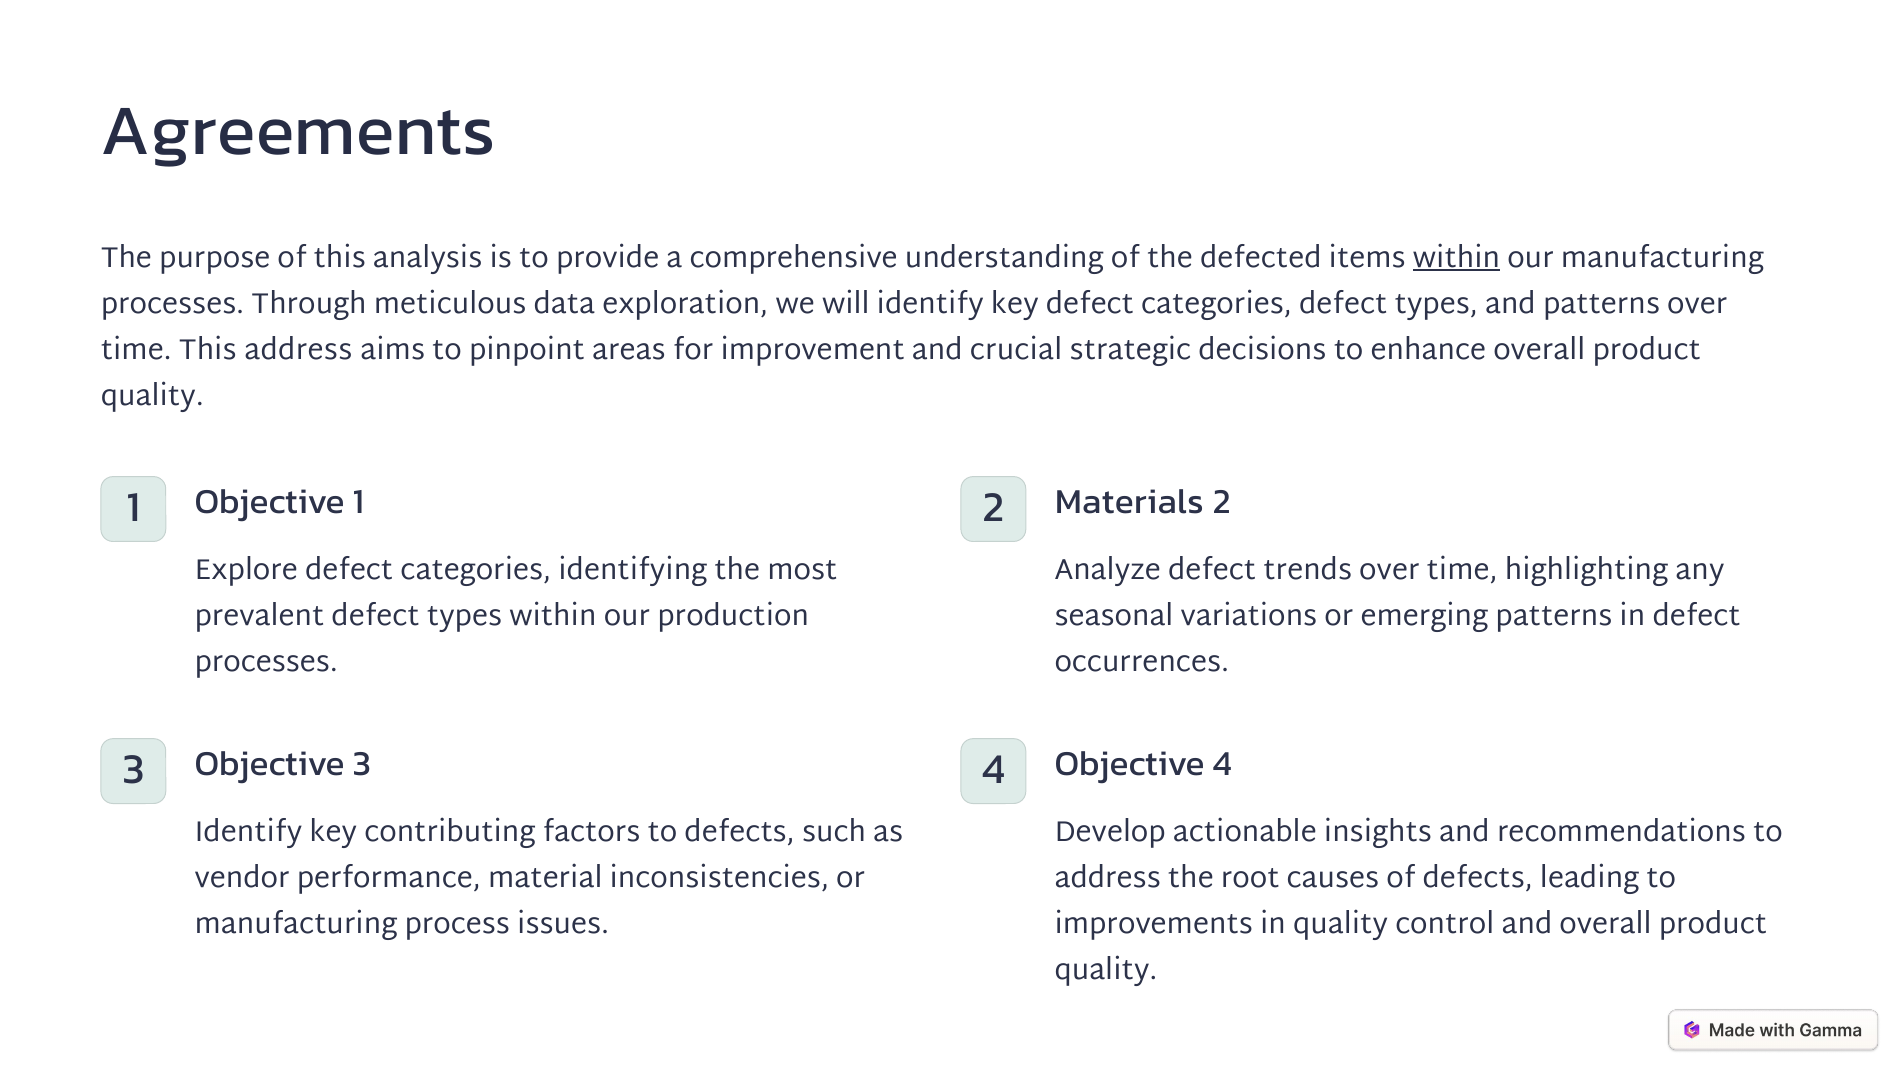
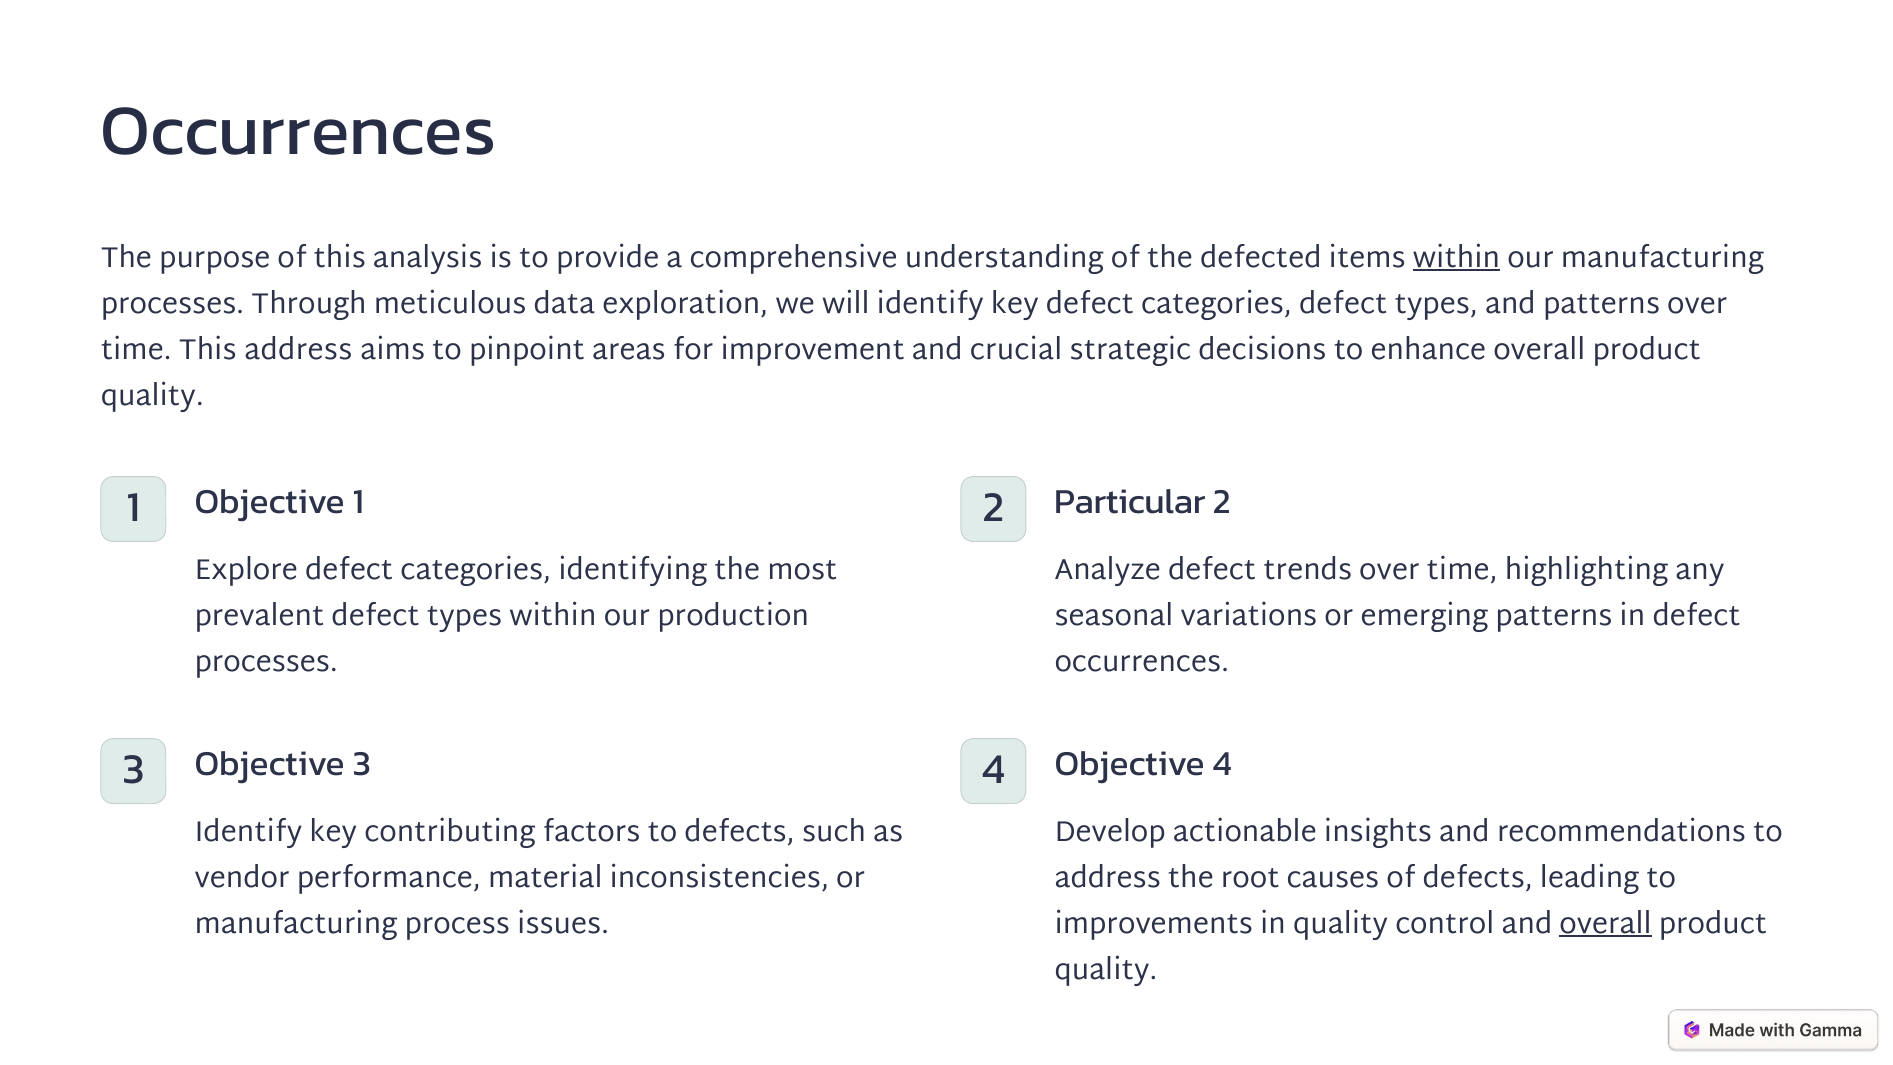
Agreements at (298, 131): Agreements -> Occurrences
Materials: Materials -> Particular
overall at (1606, 924) underline: none -> present
